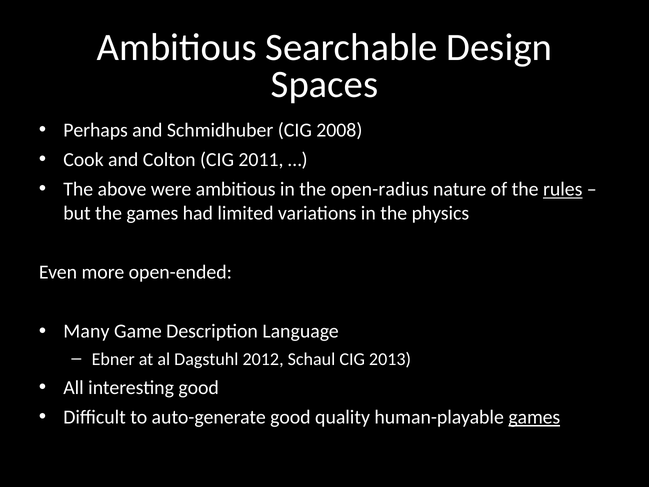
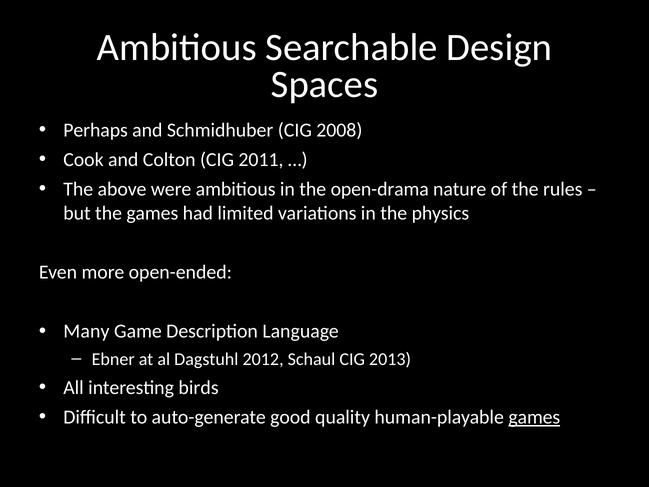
open-radius: open-radius -> open-drama
rules underline: present -> none
interesting good: good -> birds
